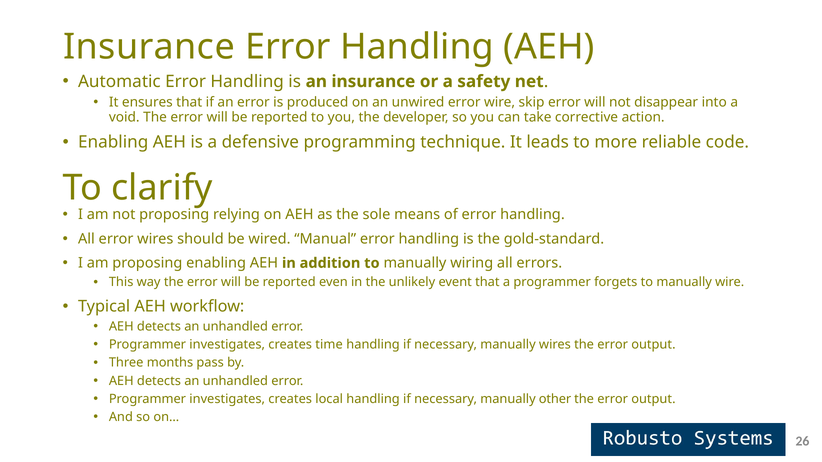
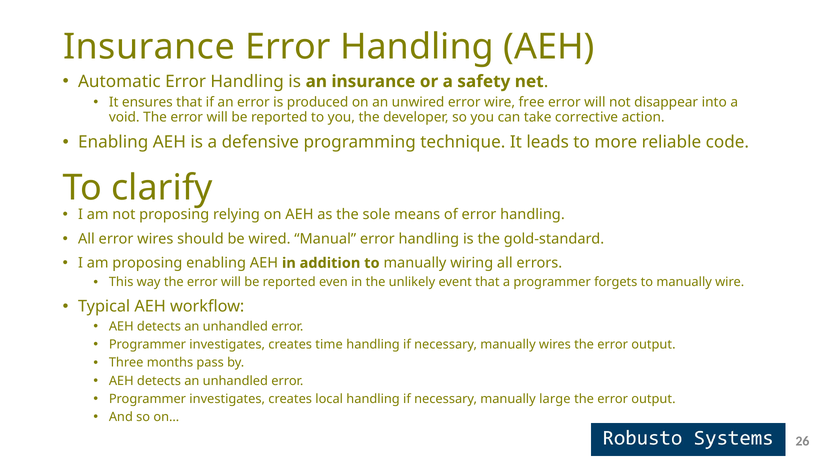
skip: skip -> free
other: other -> large
